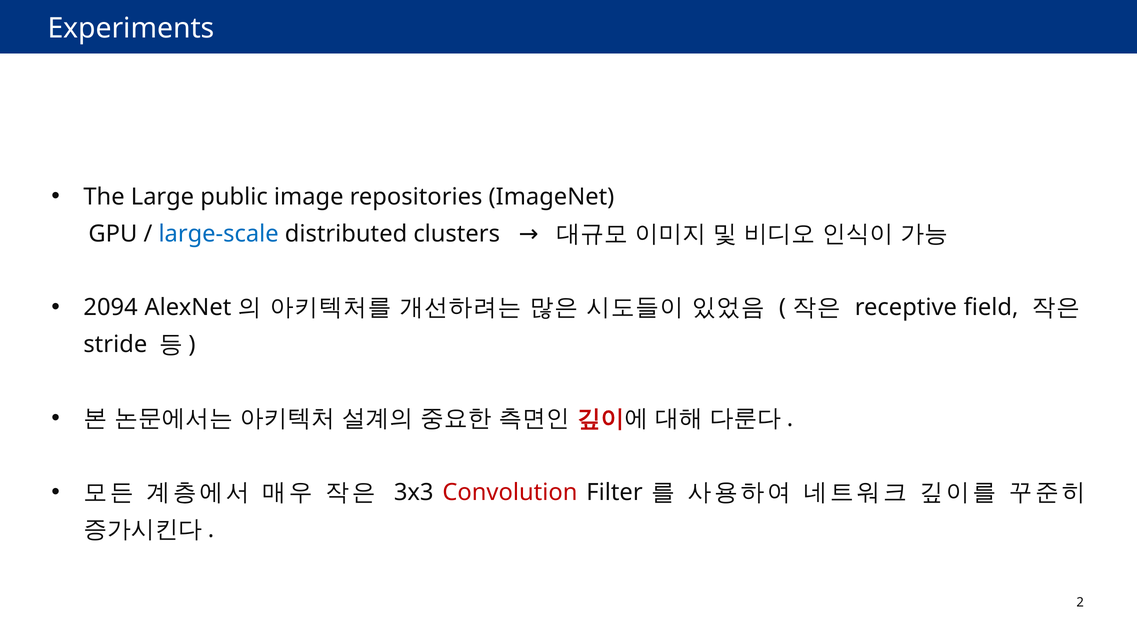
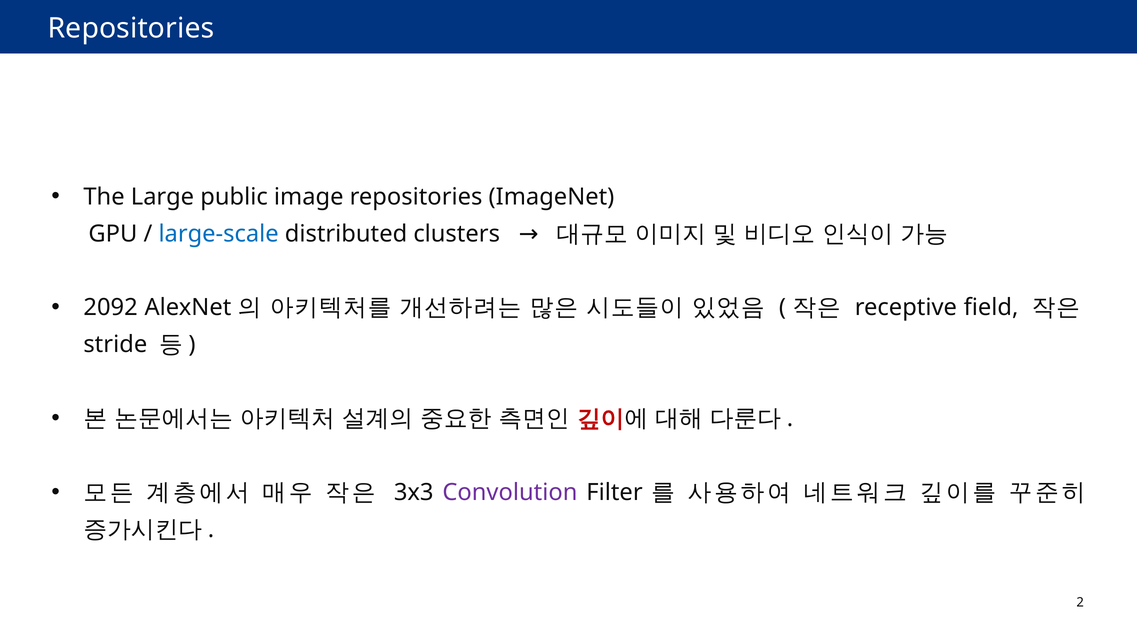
Experiments at (131, 28): Experiments -> Repositories
2094: 2094 -> 2092
Convolution colour: red -> purple
